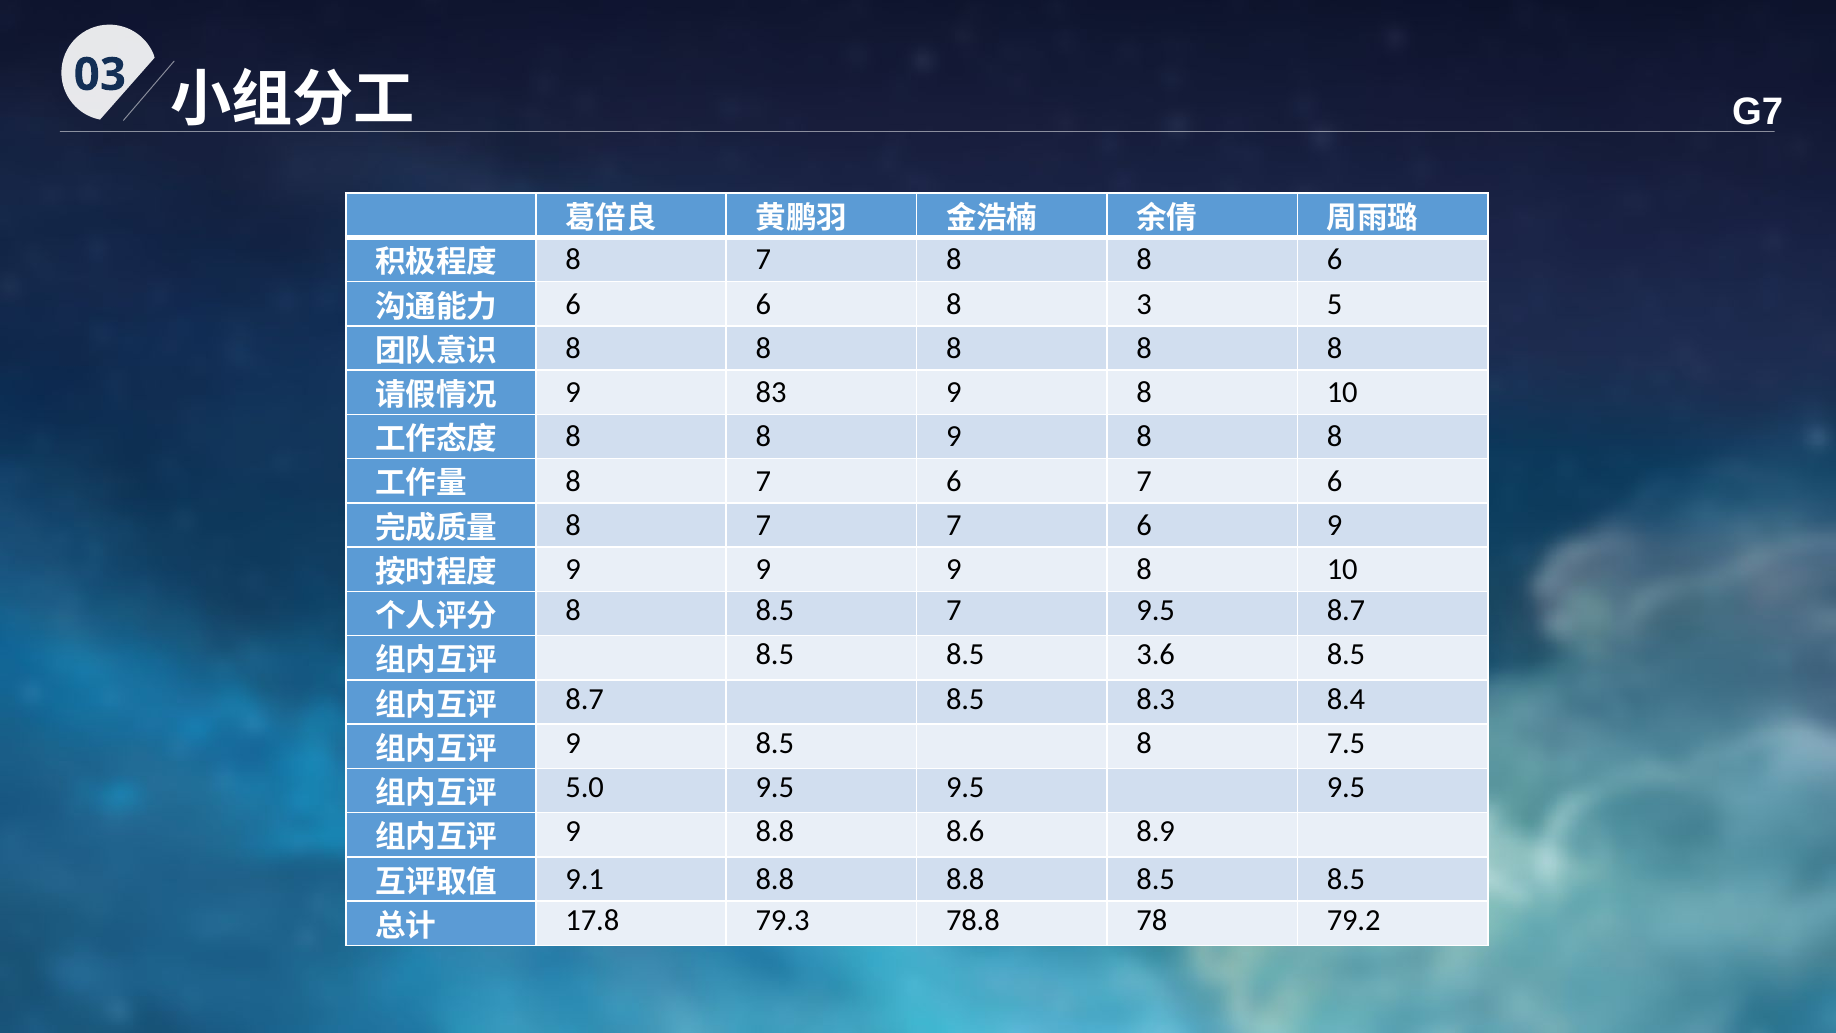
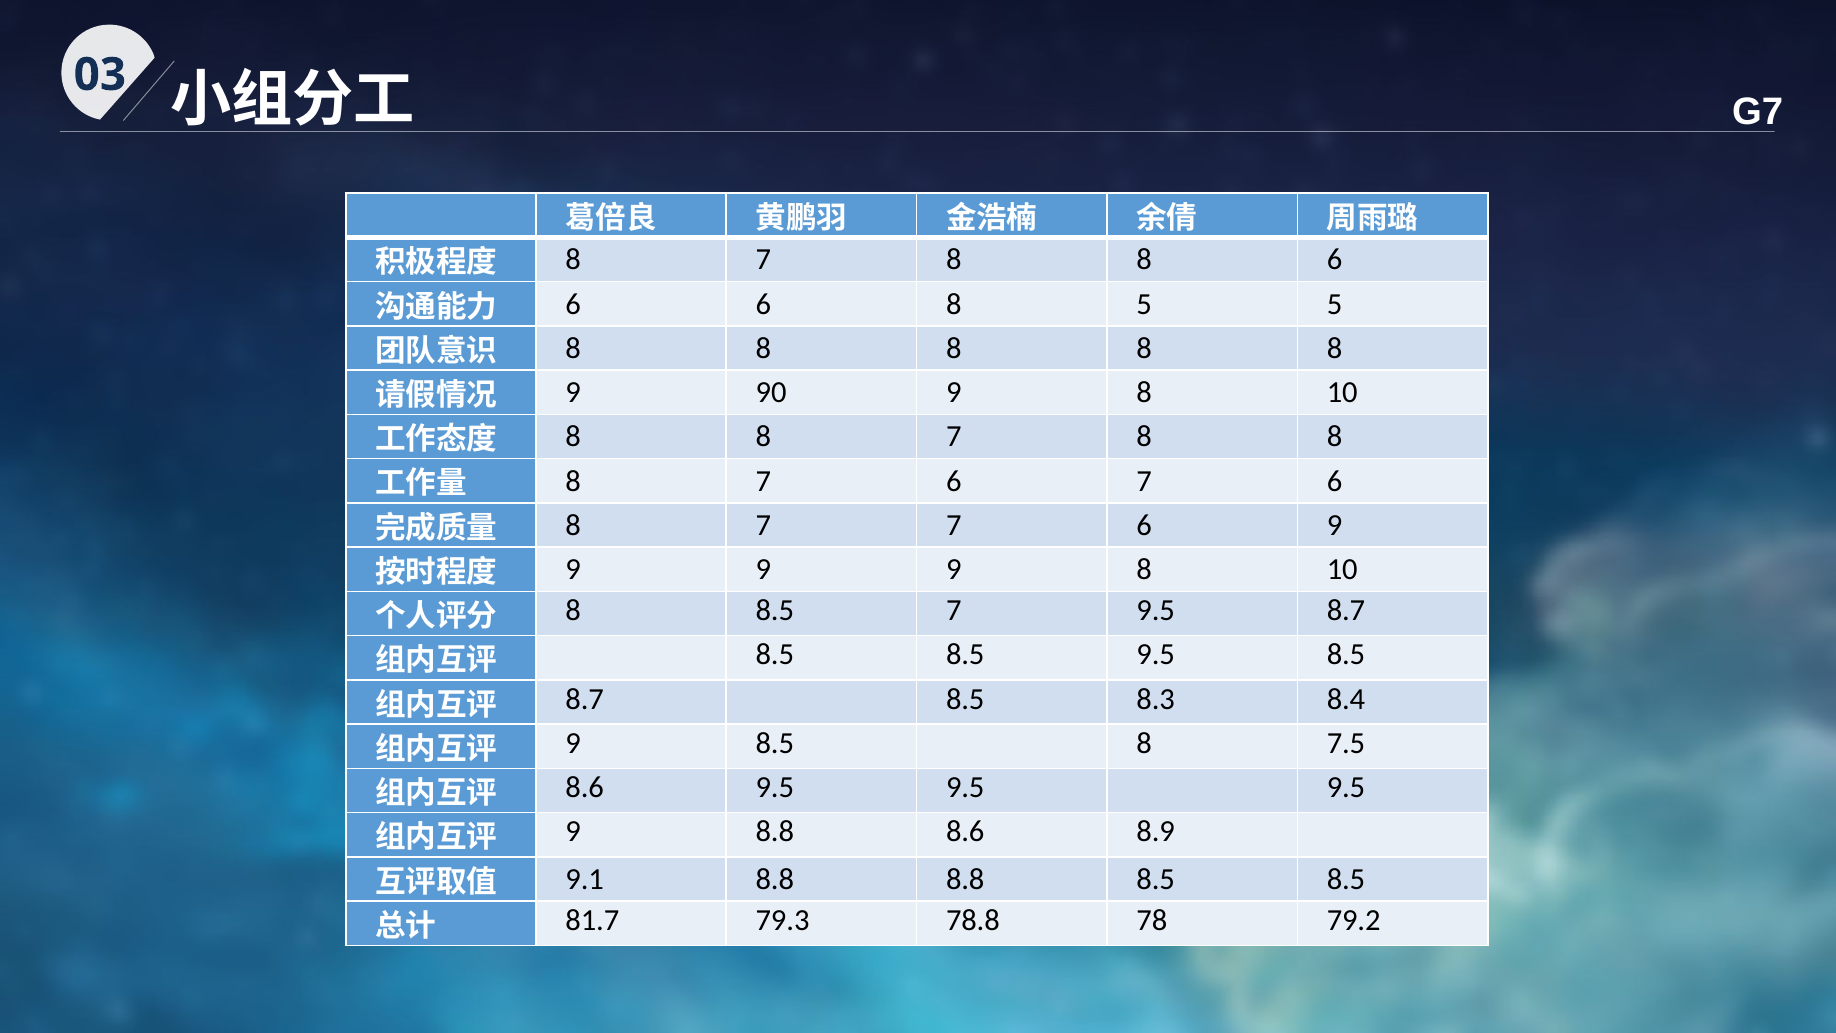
8 3: 3 -> 5
83: 83 -> 90
8 8 9: 9 -> 7
8.5 3.6: 3.6 -> 9.5
5.0 at (585, 787): 5.0 -> 8.6
17.8: 17.8 -> 81.7
